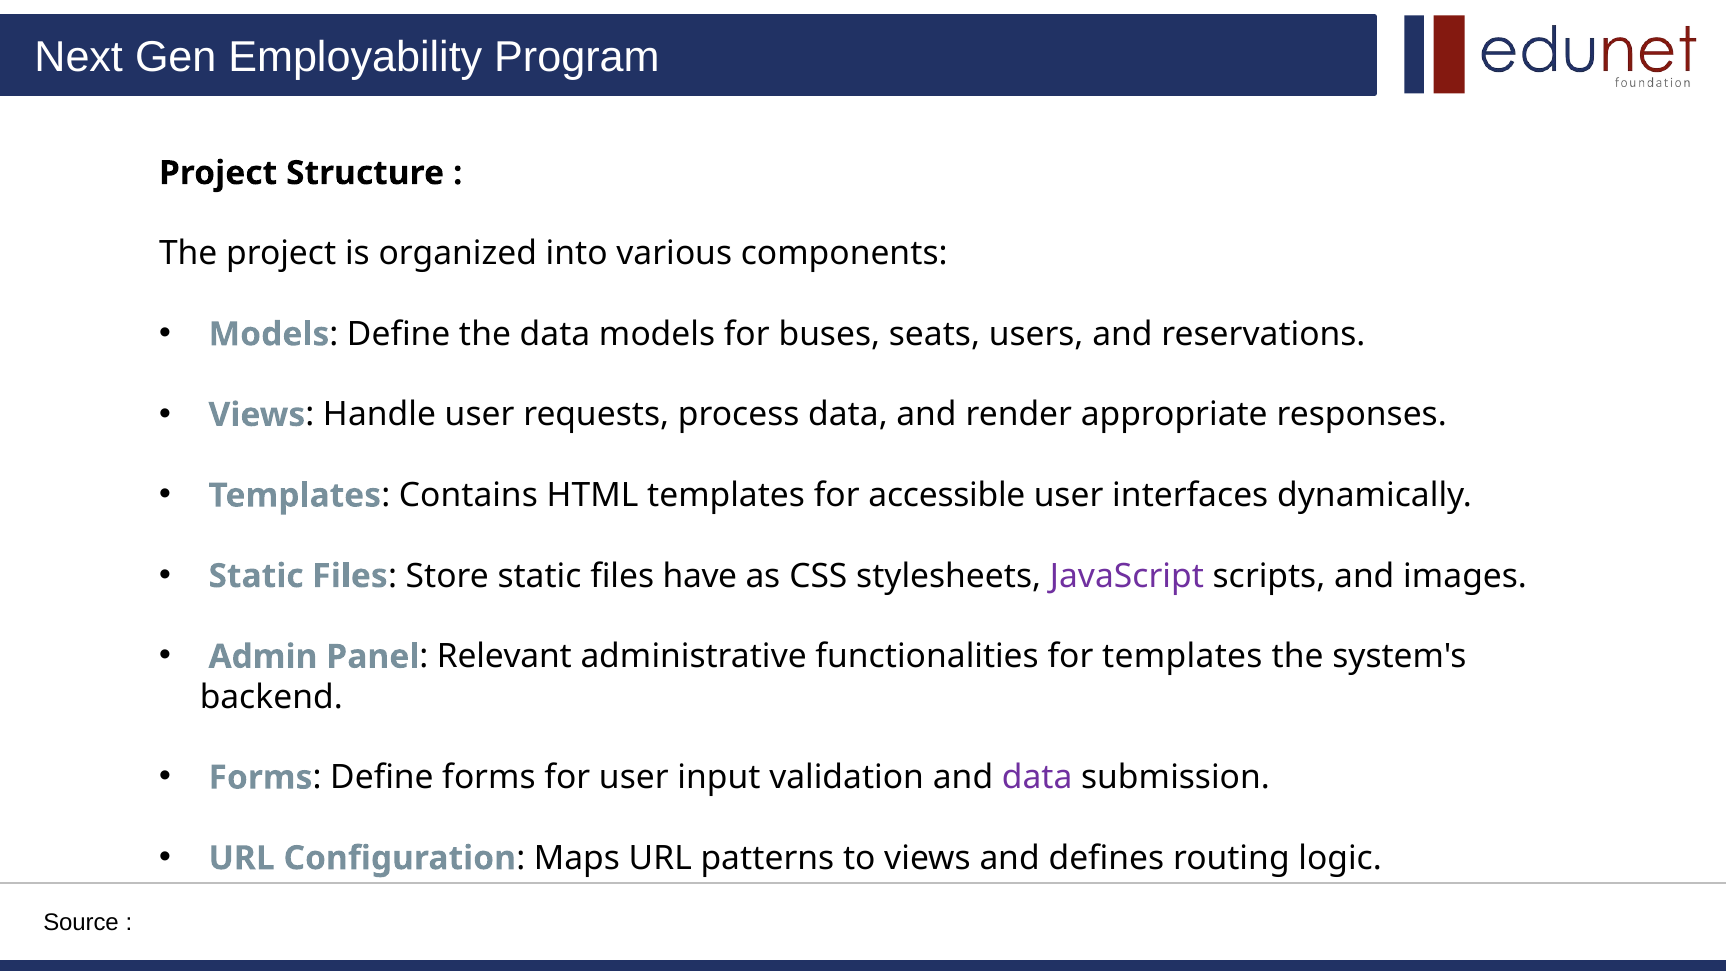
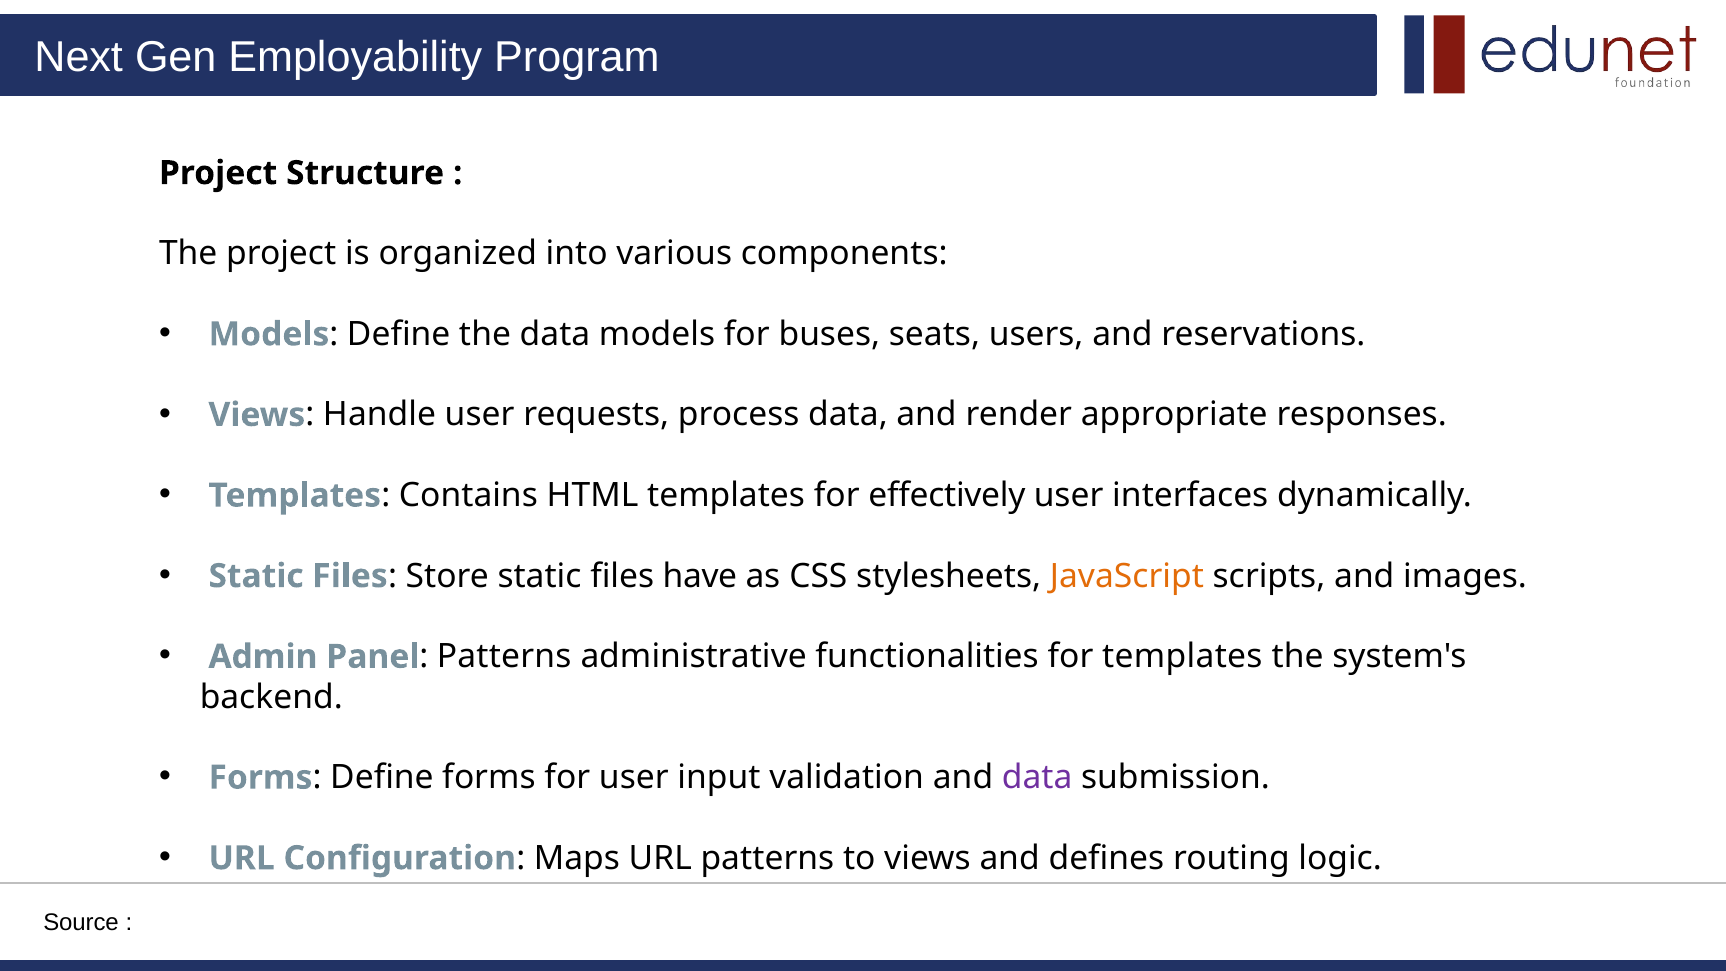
accessible: accessible -> effectively
JavaScript colour: purple -> orange
Panel Relevant: Relevant -> Patterns
